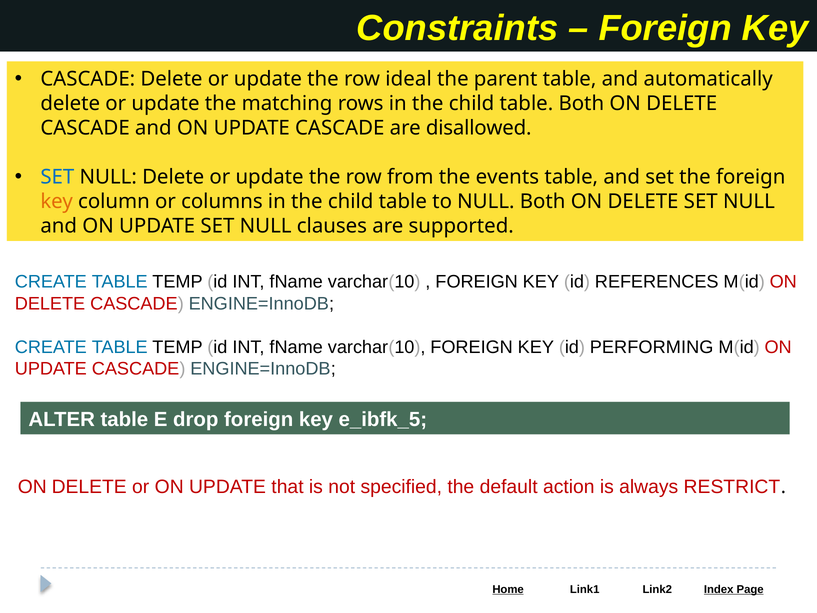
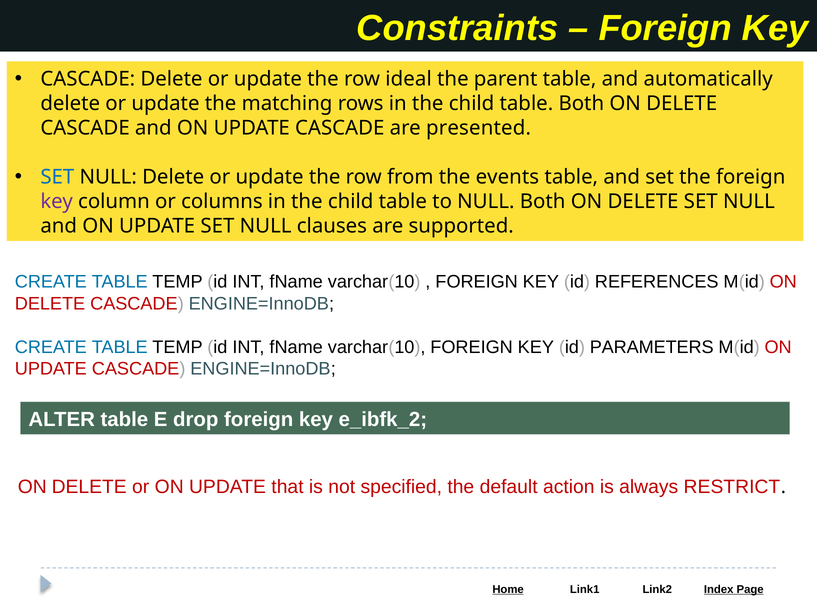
disallowed: disallowed -> presented
key at (57, 201) colour: orange -> purple
PERFORMING: PERFORMING -> PARAMETERS
e_ibfk_5: e_ibfk_5 -> e_ibfk_2
